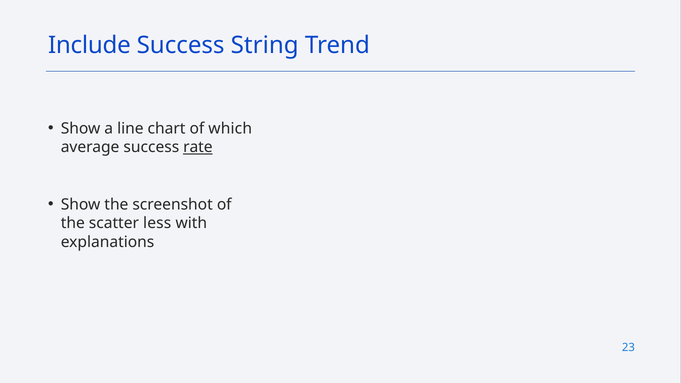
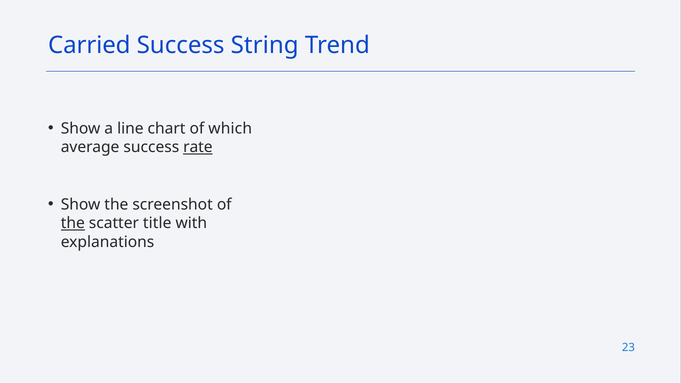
Include: Include -> Carried
the at (73, 223) underline: none -> present
less: less -> title
